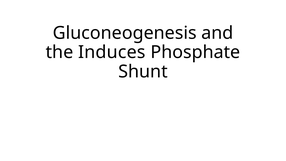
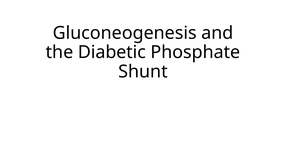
Induces: Induces -> Diabetic
